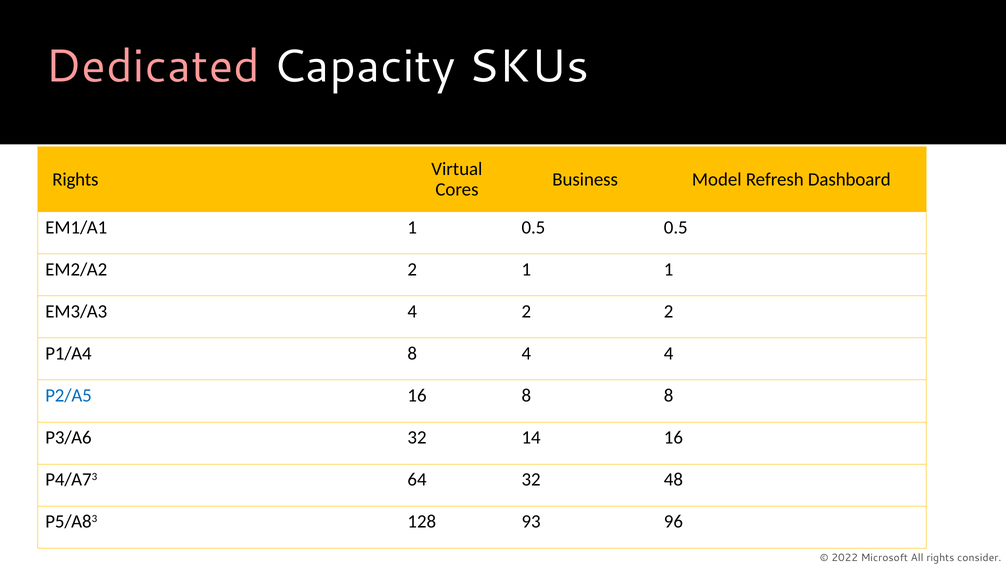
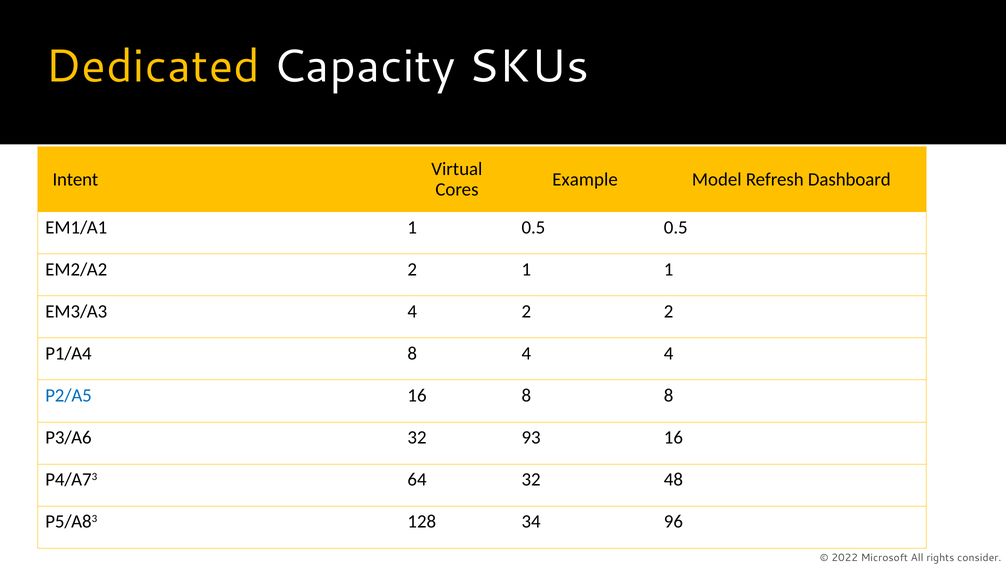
Dedicated colour: pink -> yellow
Rights at (75, 179): Rights -> Intent
Business: Business -> Example
14: 14 -> 93
93: 93 -> 34
